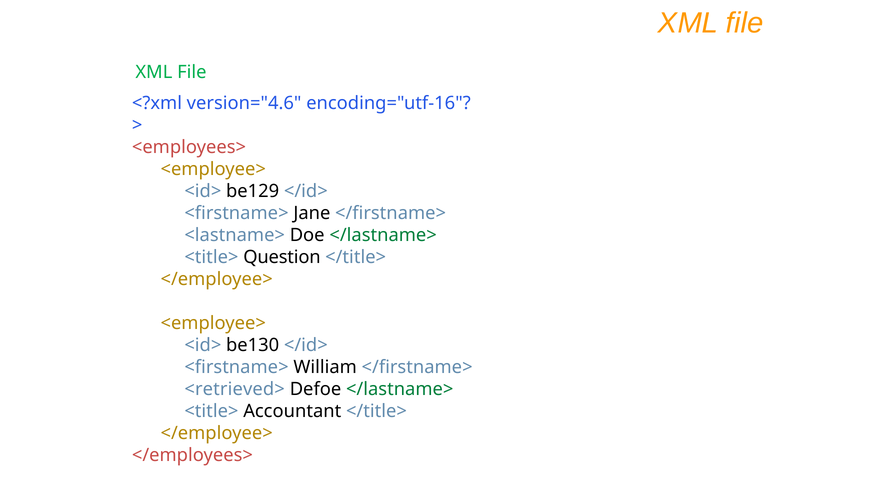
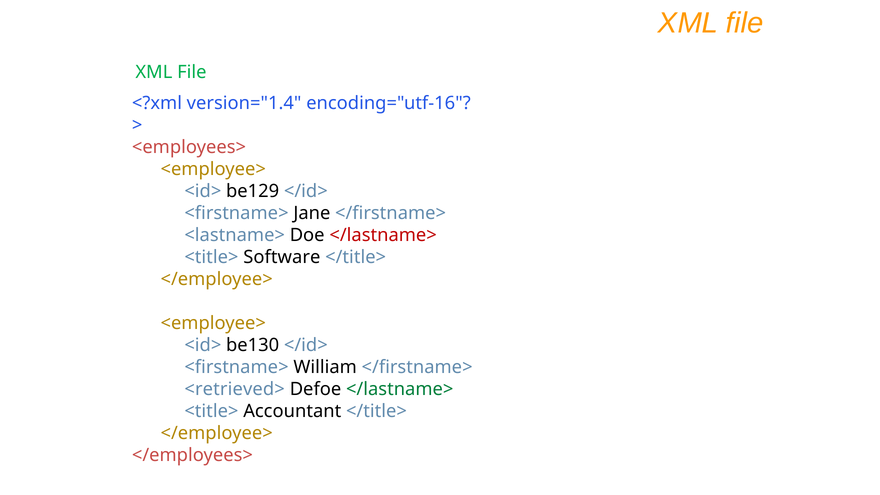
version="4.6: version="4.6 -> version="1.4
</lastname> at (383, 235) colour: green -> red
Question: Question -> Software
